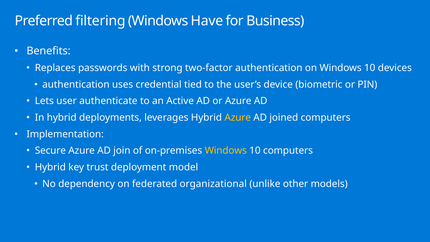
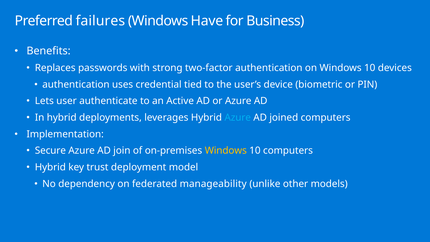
filtering: filtering -> failures
Azure at (238, 118) colour: yellow -> light blue
organizational: organizational -> manageability
